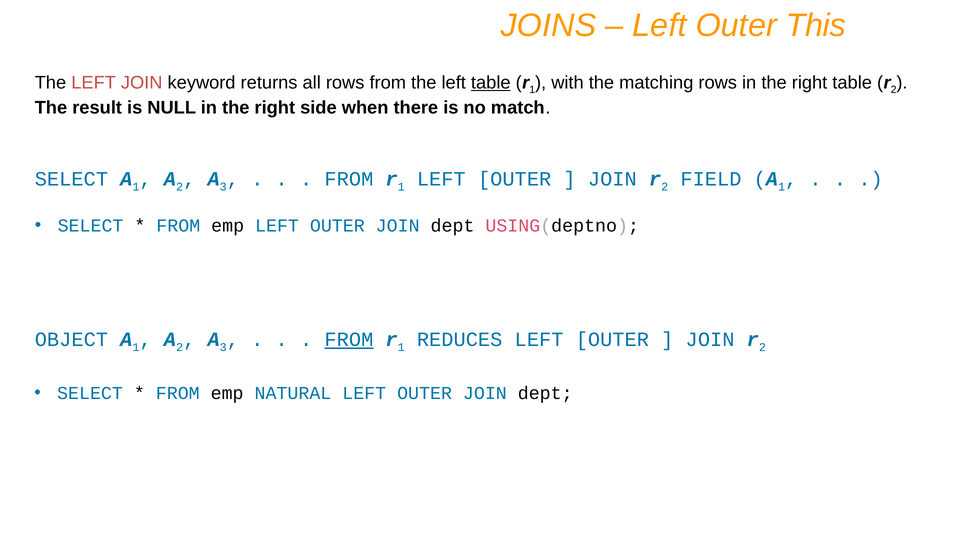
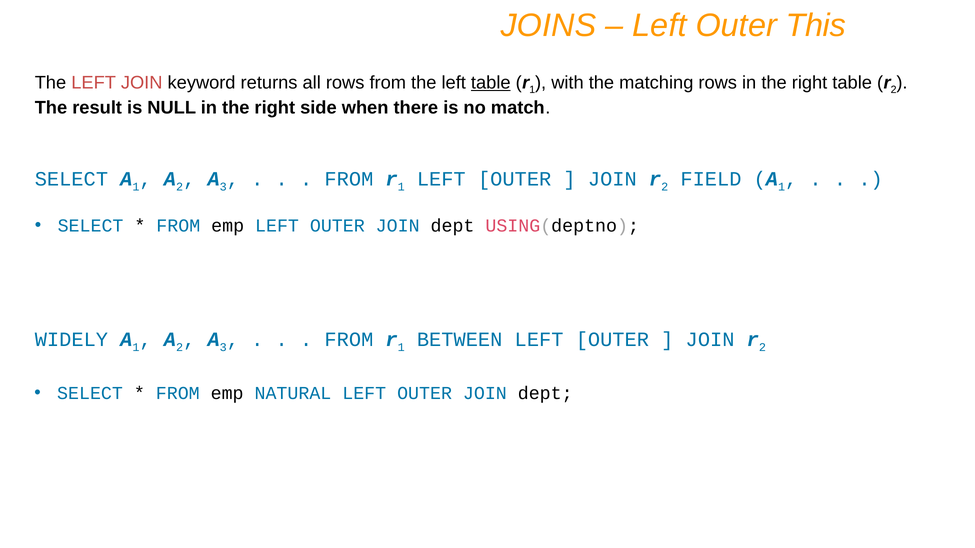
OBJECT: OBJECT -> WIDELY
FROM at (349, 340) underline: present -> none
REDUCES: REDUCES -> BETWEEN
